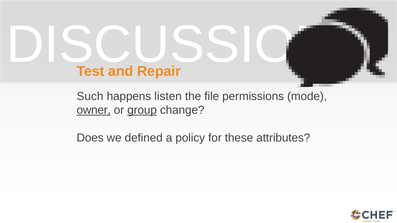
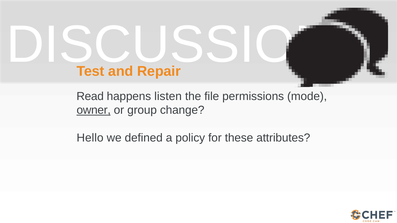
Such: Such -> Read
group underline: present -> none
Does: Does -> Hello
